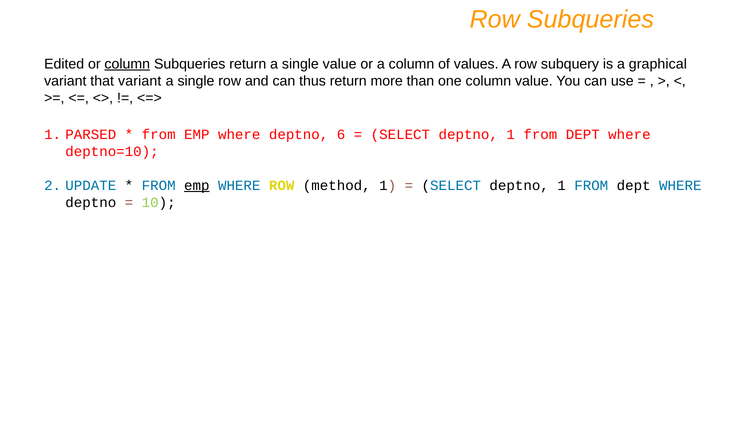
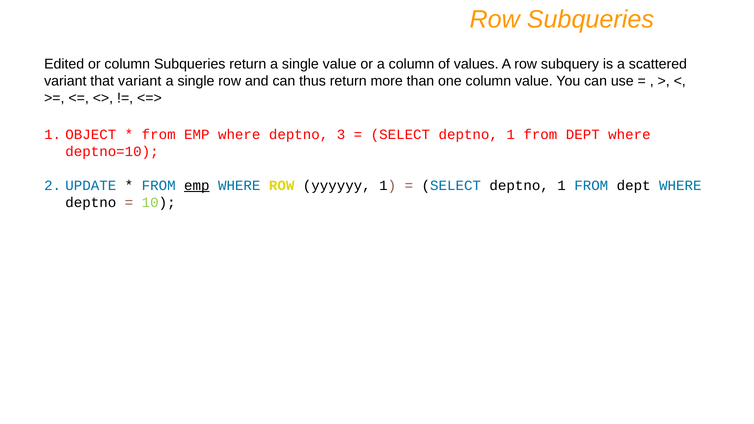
column at (127, 64) underline: present -> none
graphical: graphical -> scattered
PARSED: PARSED -> OBJECT
6: 6 -> 3
method: method -> yyyyyy
